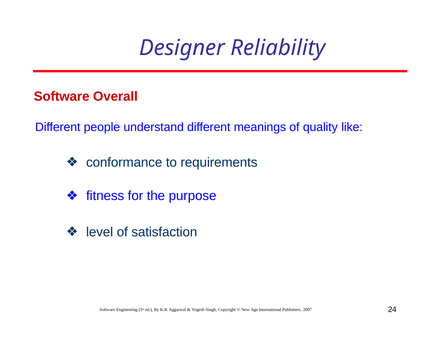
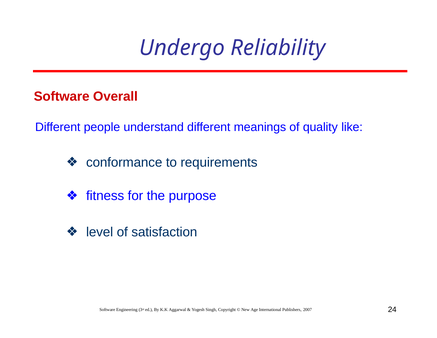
Designer: Designer -> Undergo
